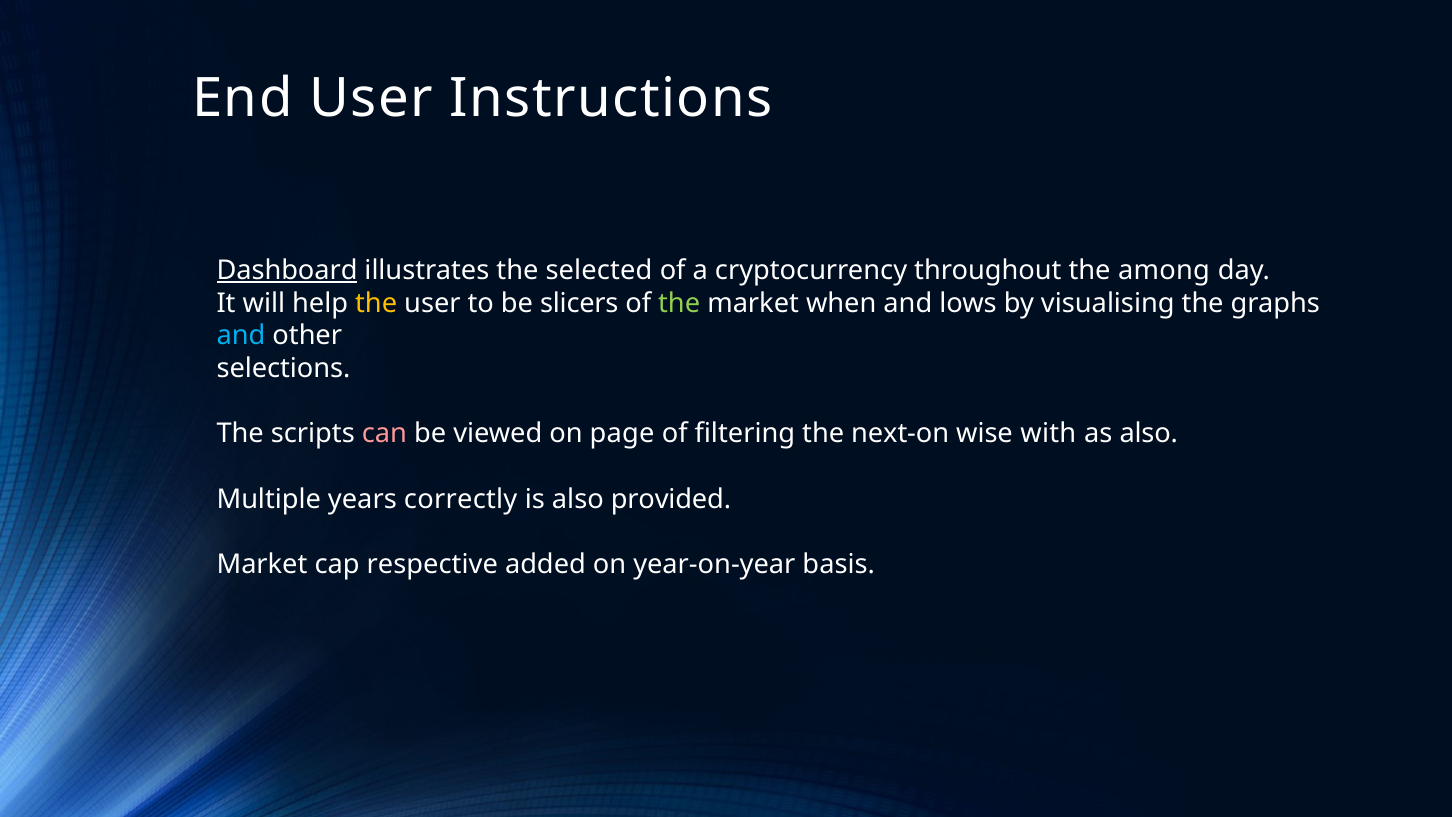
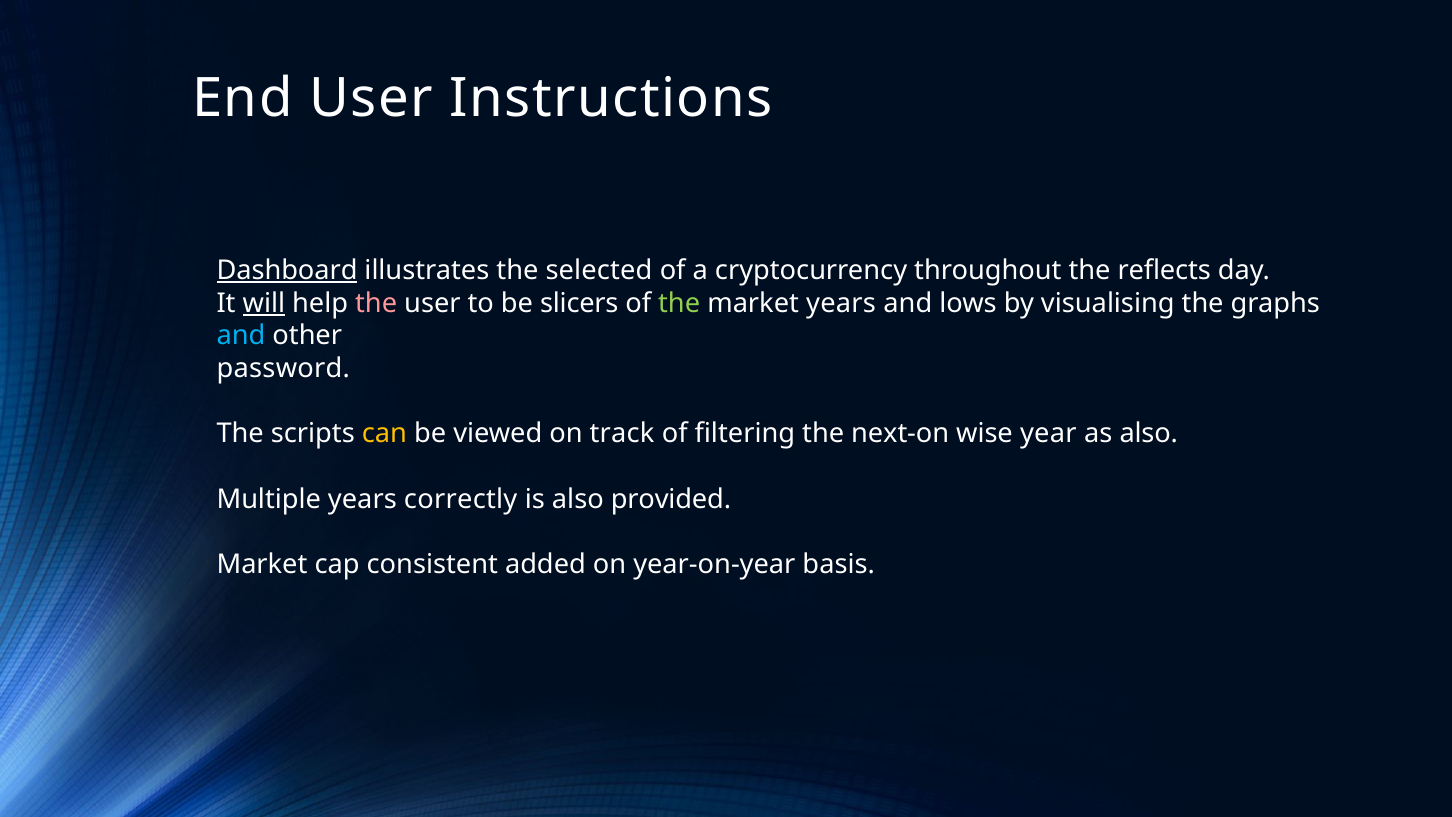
among: among -> reflects
will underline: none -> present
the at (376, 303) colour: yellow -> pink
market when: when -> years
selections: selections -> password
can colour: pink -> yellow
page: page -> track
with: with -> year
respective: respective -> consistent
